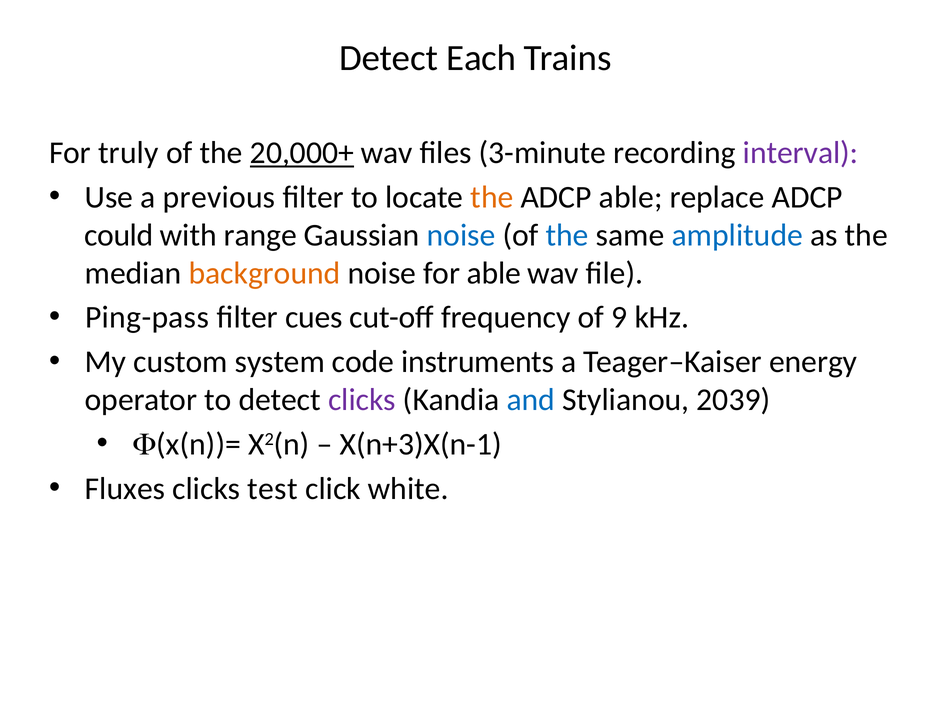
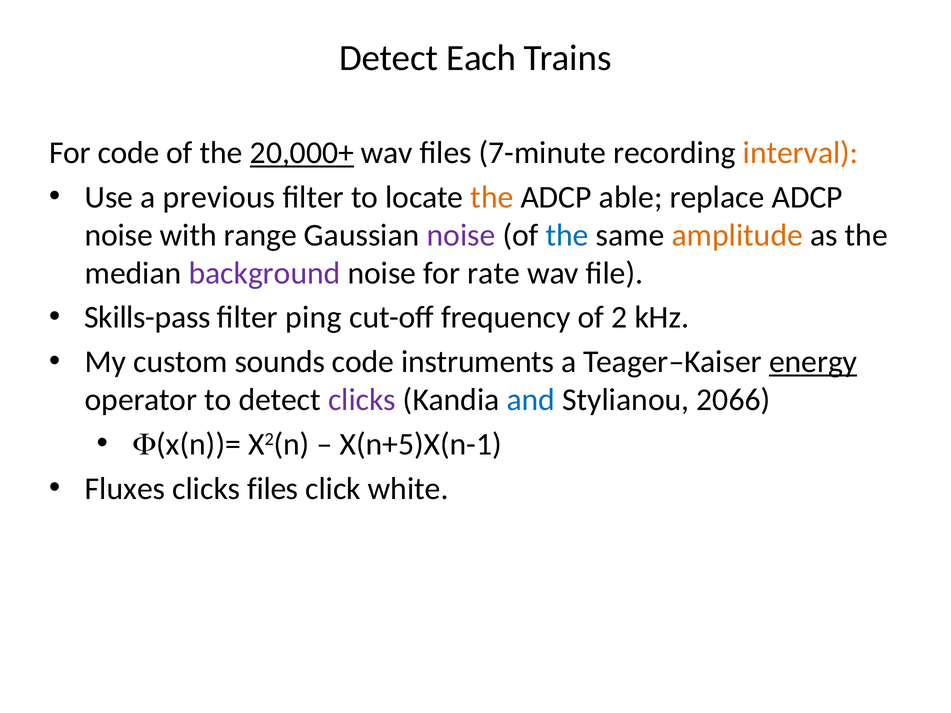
For truly: truly -> code
3-minute: 3-minute -> 7-minute
interval colour: purple -> orange
could at (119, 235): could -> noise
noise at (461, 235) colour: blue -> purple
amplitude colour: blue -> orange
background colour: orange -> purple
for able: able -> rate
Ping-pass: Ping-pass -> Skills-pass
cues: cues -> ping
9: 9 -> 2
system: system -> sounds
energy underline: none -> present
2039: 2039 -> 2066
X(n+3)X(n-1: X(n+3)X(n-1 -> X(n+5)X(n-1
clicks test: test -> files
